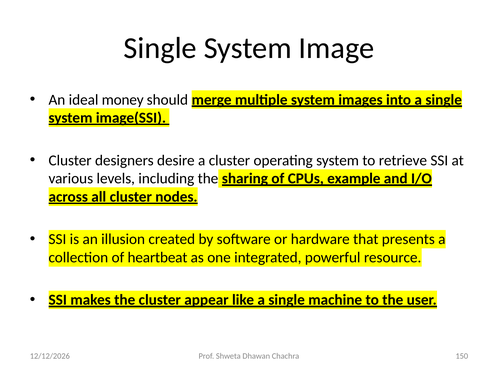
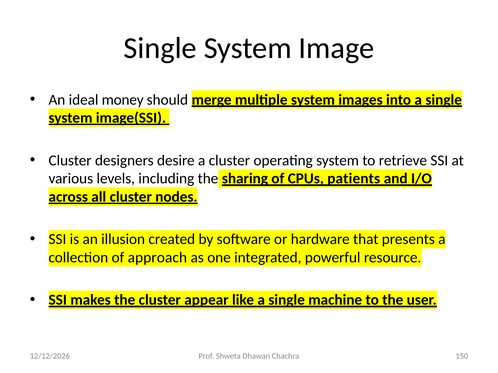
example: example -> patients
heartbeat: heartbeat -> approach
